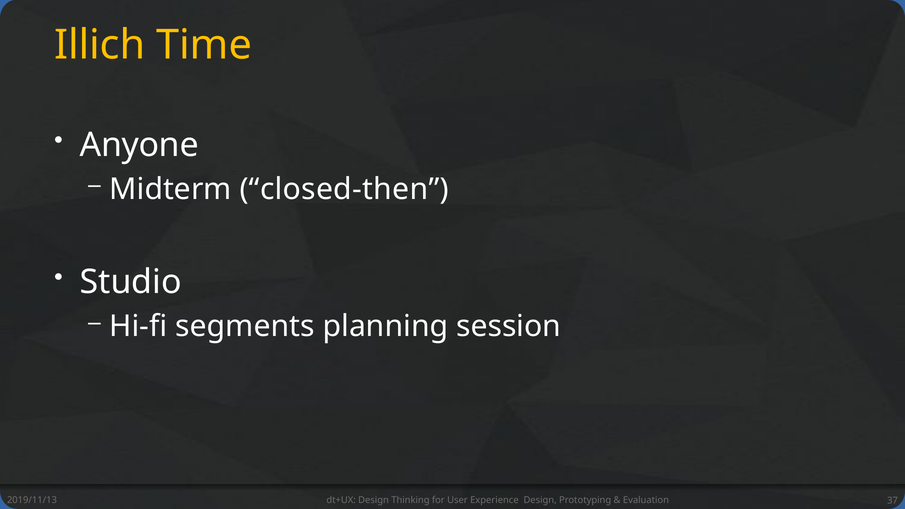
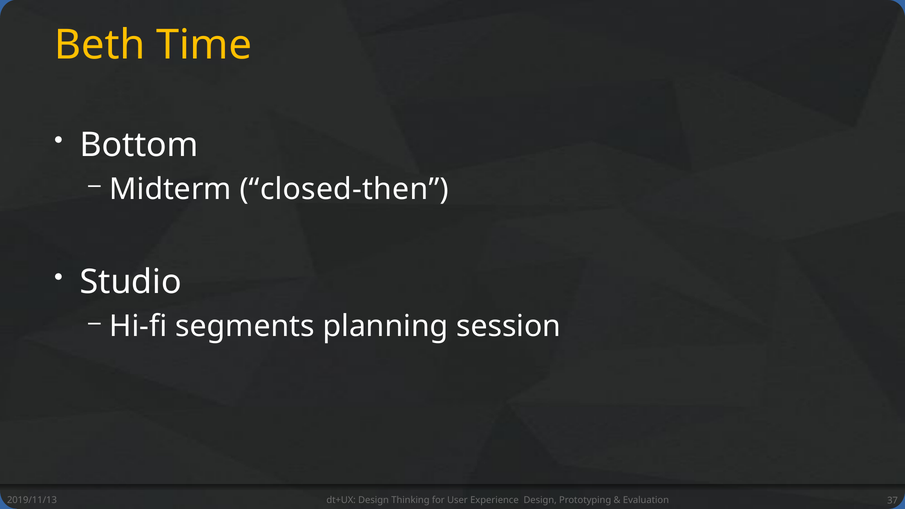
Illich: Illich -> Beth
Anyone: Anyone -> Bottom
